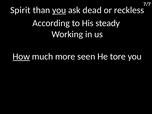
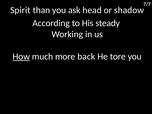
you at (59, 10) underline: present -> none
dead: dead -> head
reckless: reckless -> shadow
seen: seen -> back
